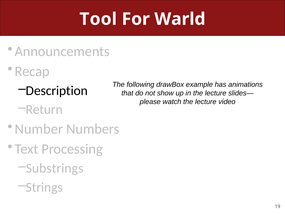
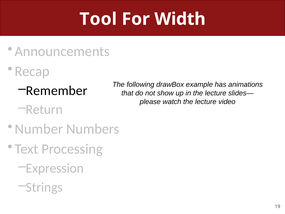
Warld: Warld -> Width
Description: Description -> Remember
Substrings: Substrings -> Expression
